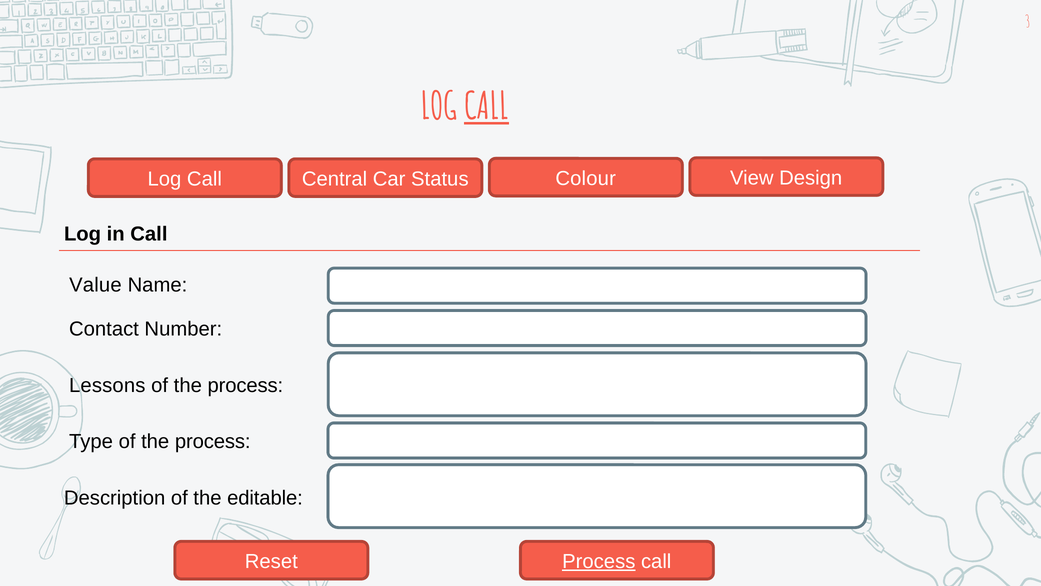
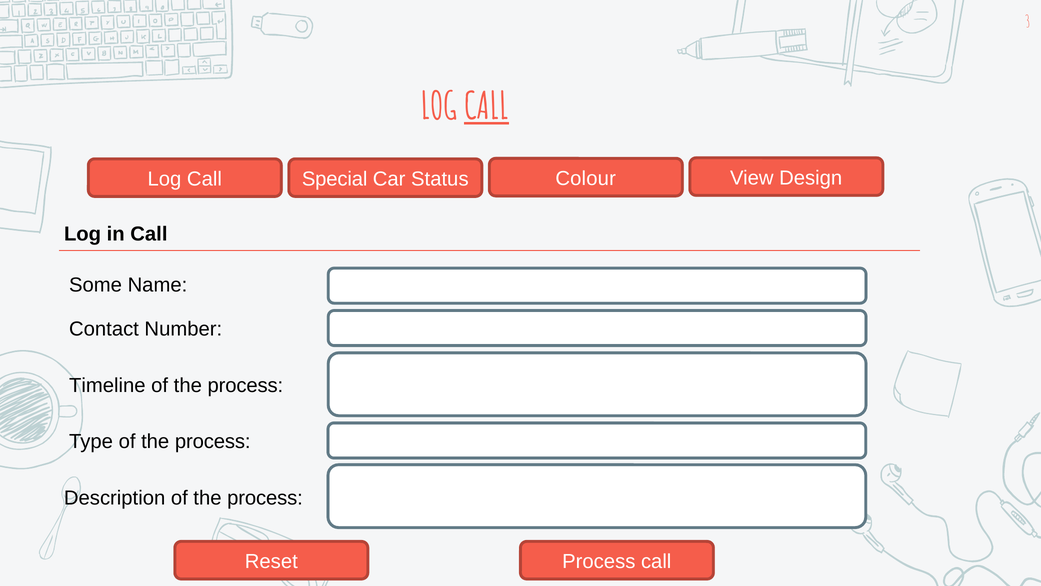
Central: Central -> Special
Value: Value -> Some
Lessons: Lessons -> Timeline
Description of the editable: editable -> process
Process at (599, 561) underline: present -> none
